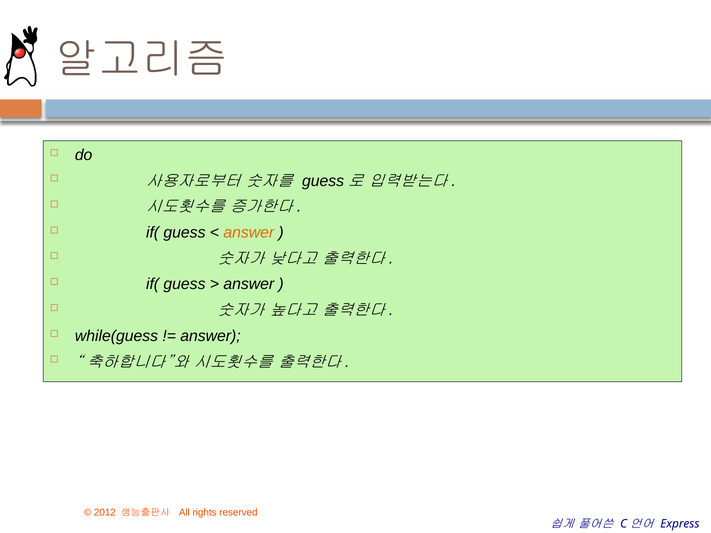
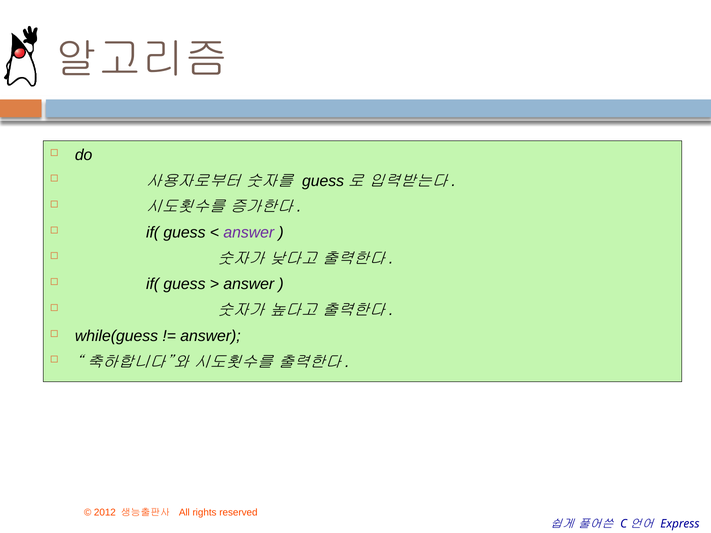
answer at (249, 233) colour: orange -> purple
